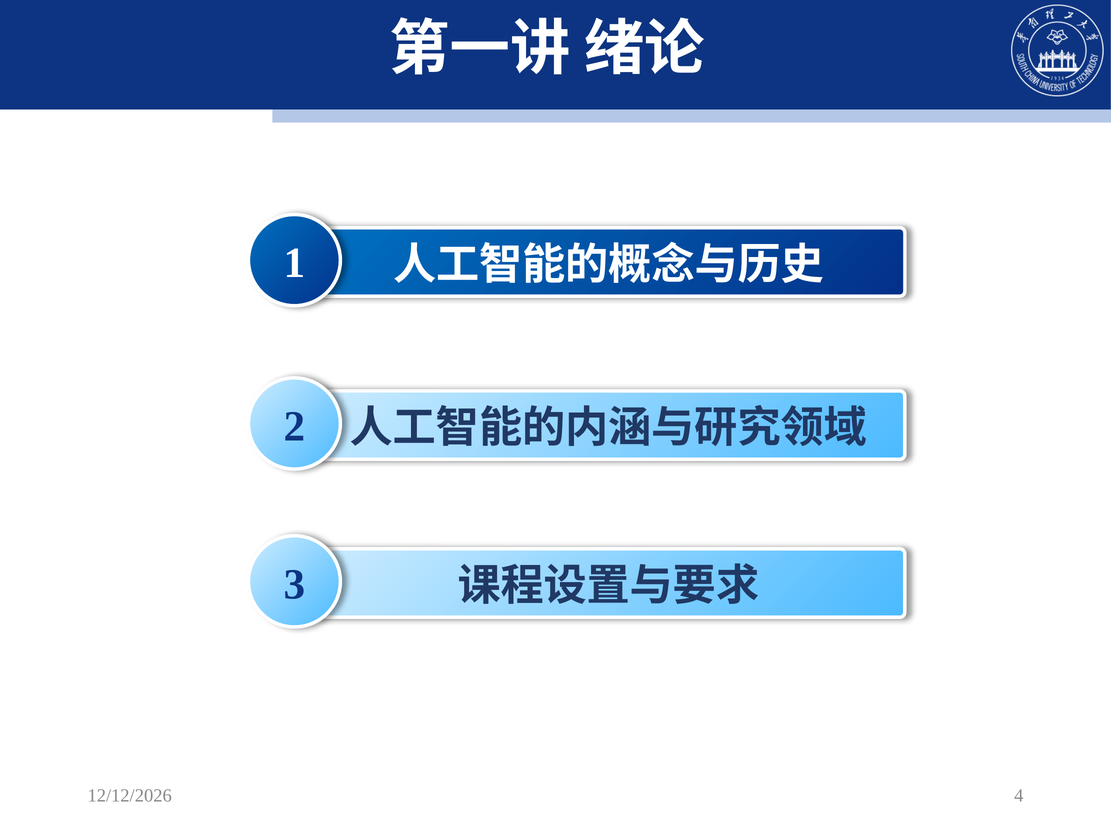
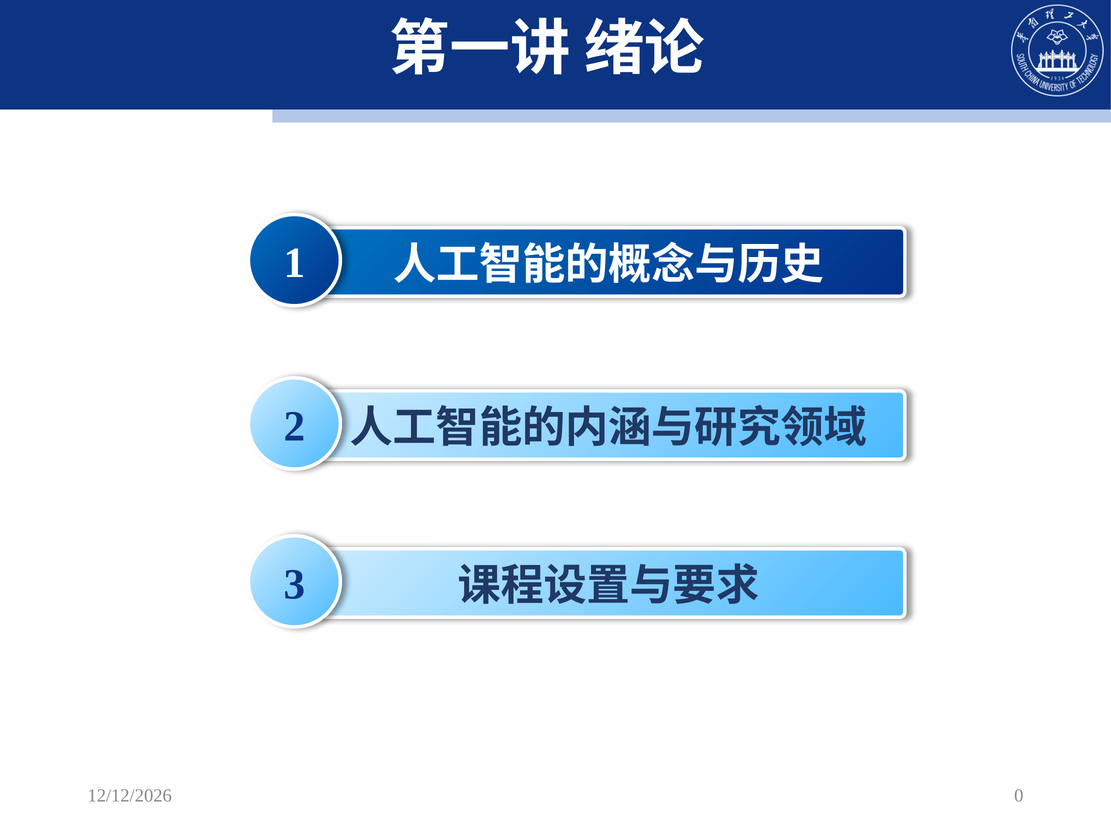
4: 4 -> 0
